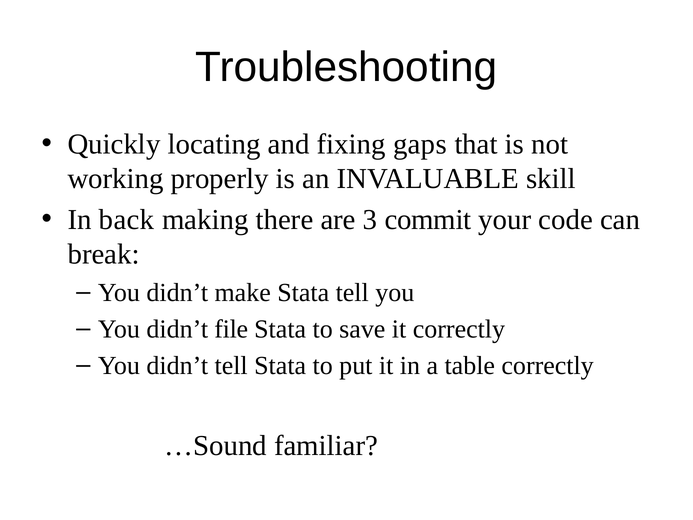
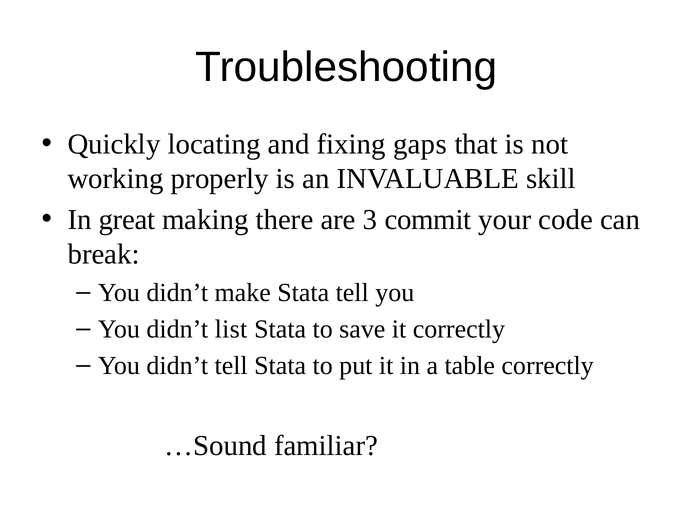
back: back -> great
file: file -> list
